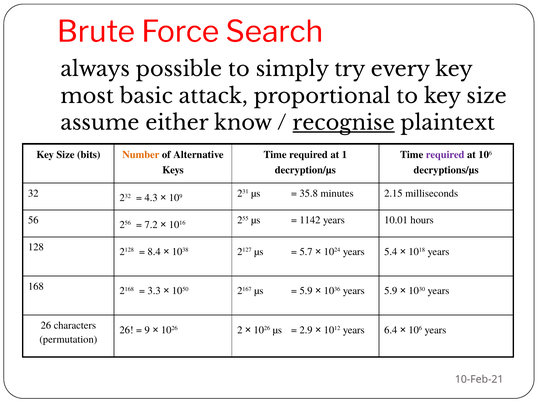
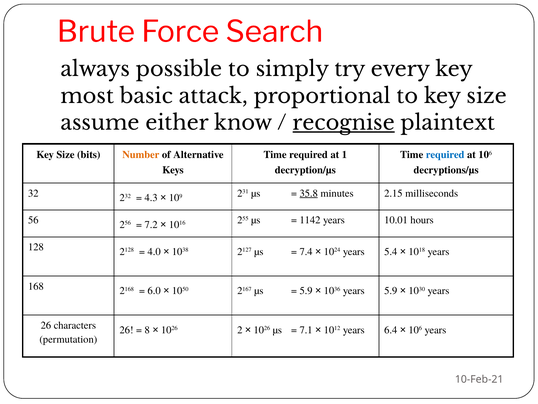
required at (445, 155) colour: purple -> blue
35.8 underline: none -> present
8.4: 8.4 -> 4.0
5.7: 5.7 -> 7.4
3.3: 3.3 -> 6.0
9: 9 -> 8
2.9: 2.9 -> 7.1
